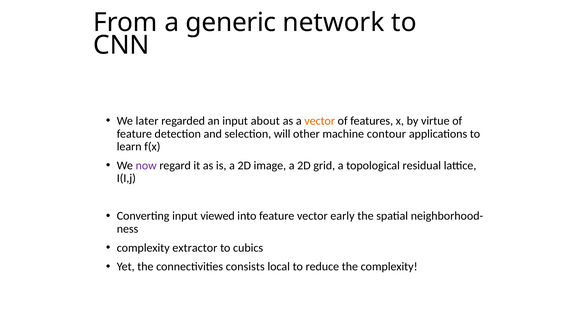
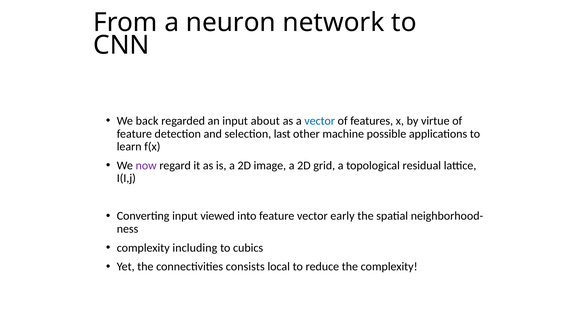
generic: generic -> neuron
later: later -> back
vector at (320, 121) colour: orange -> blue
will: will -> last
contour: contour -> possible
extractor: extractor -> including
